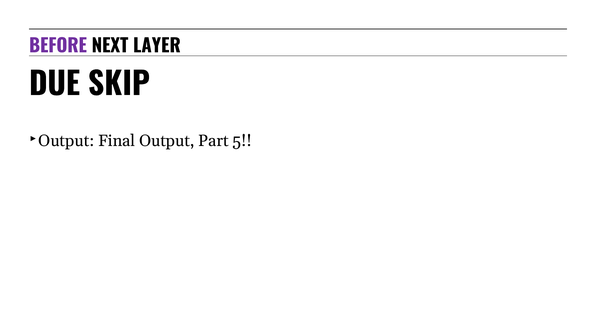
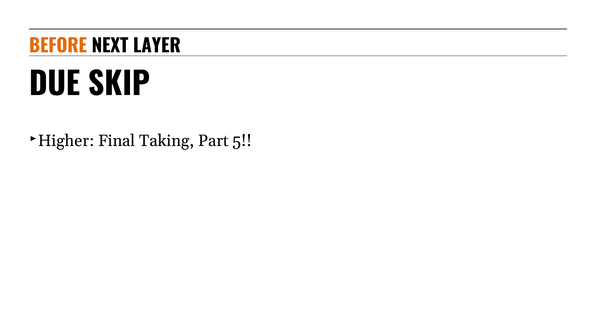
BEFORE colour: purple -> orange
Output at (66, 141): Output -> Higher
Final Output: Output -> Taking
